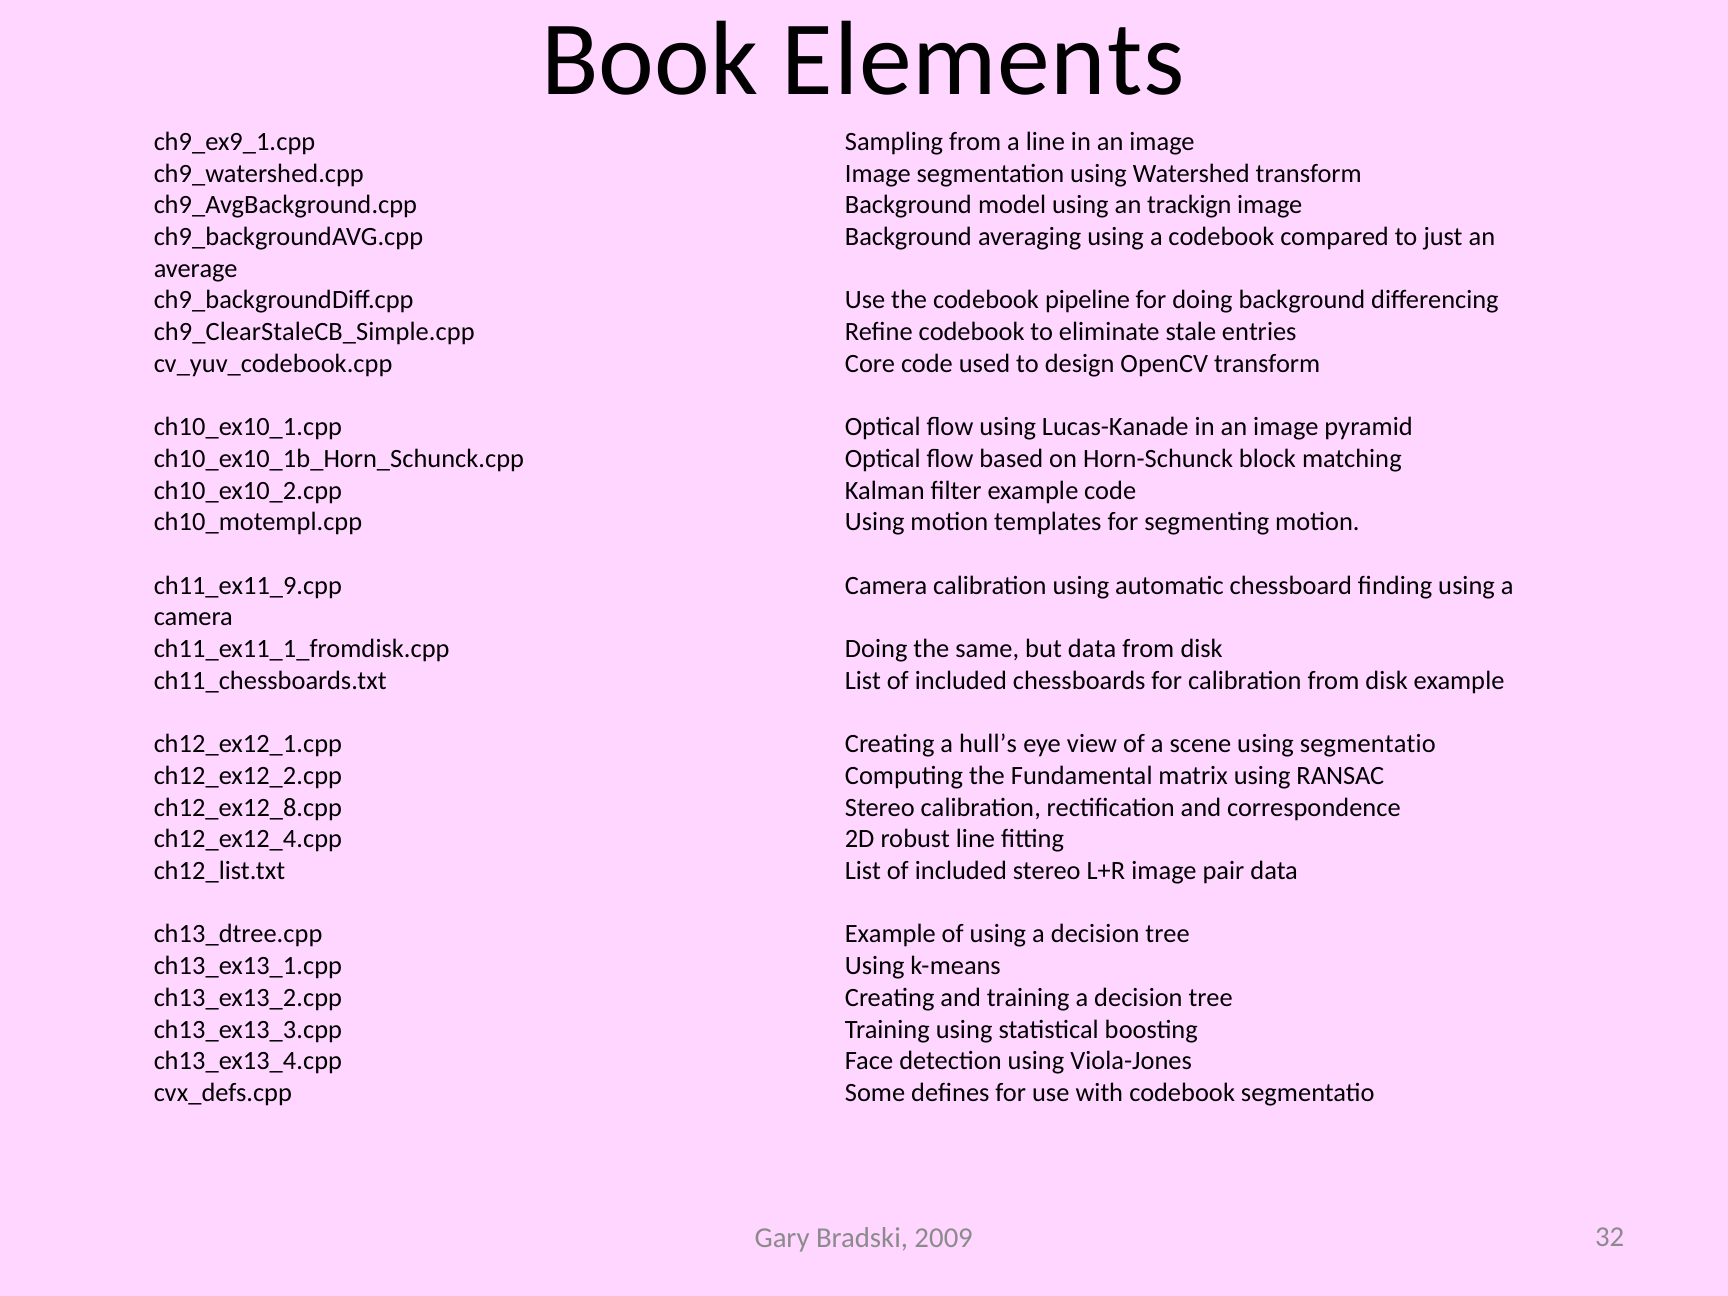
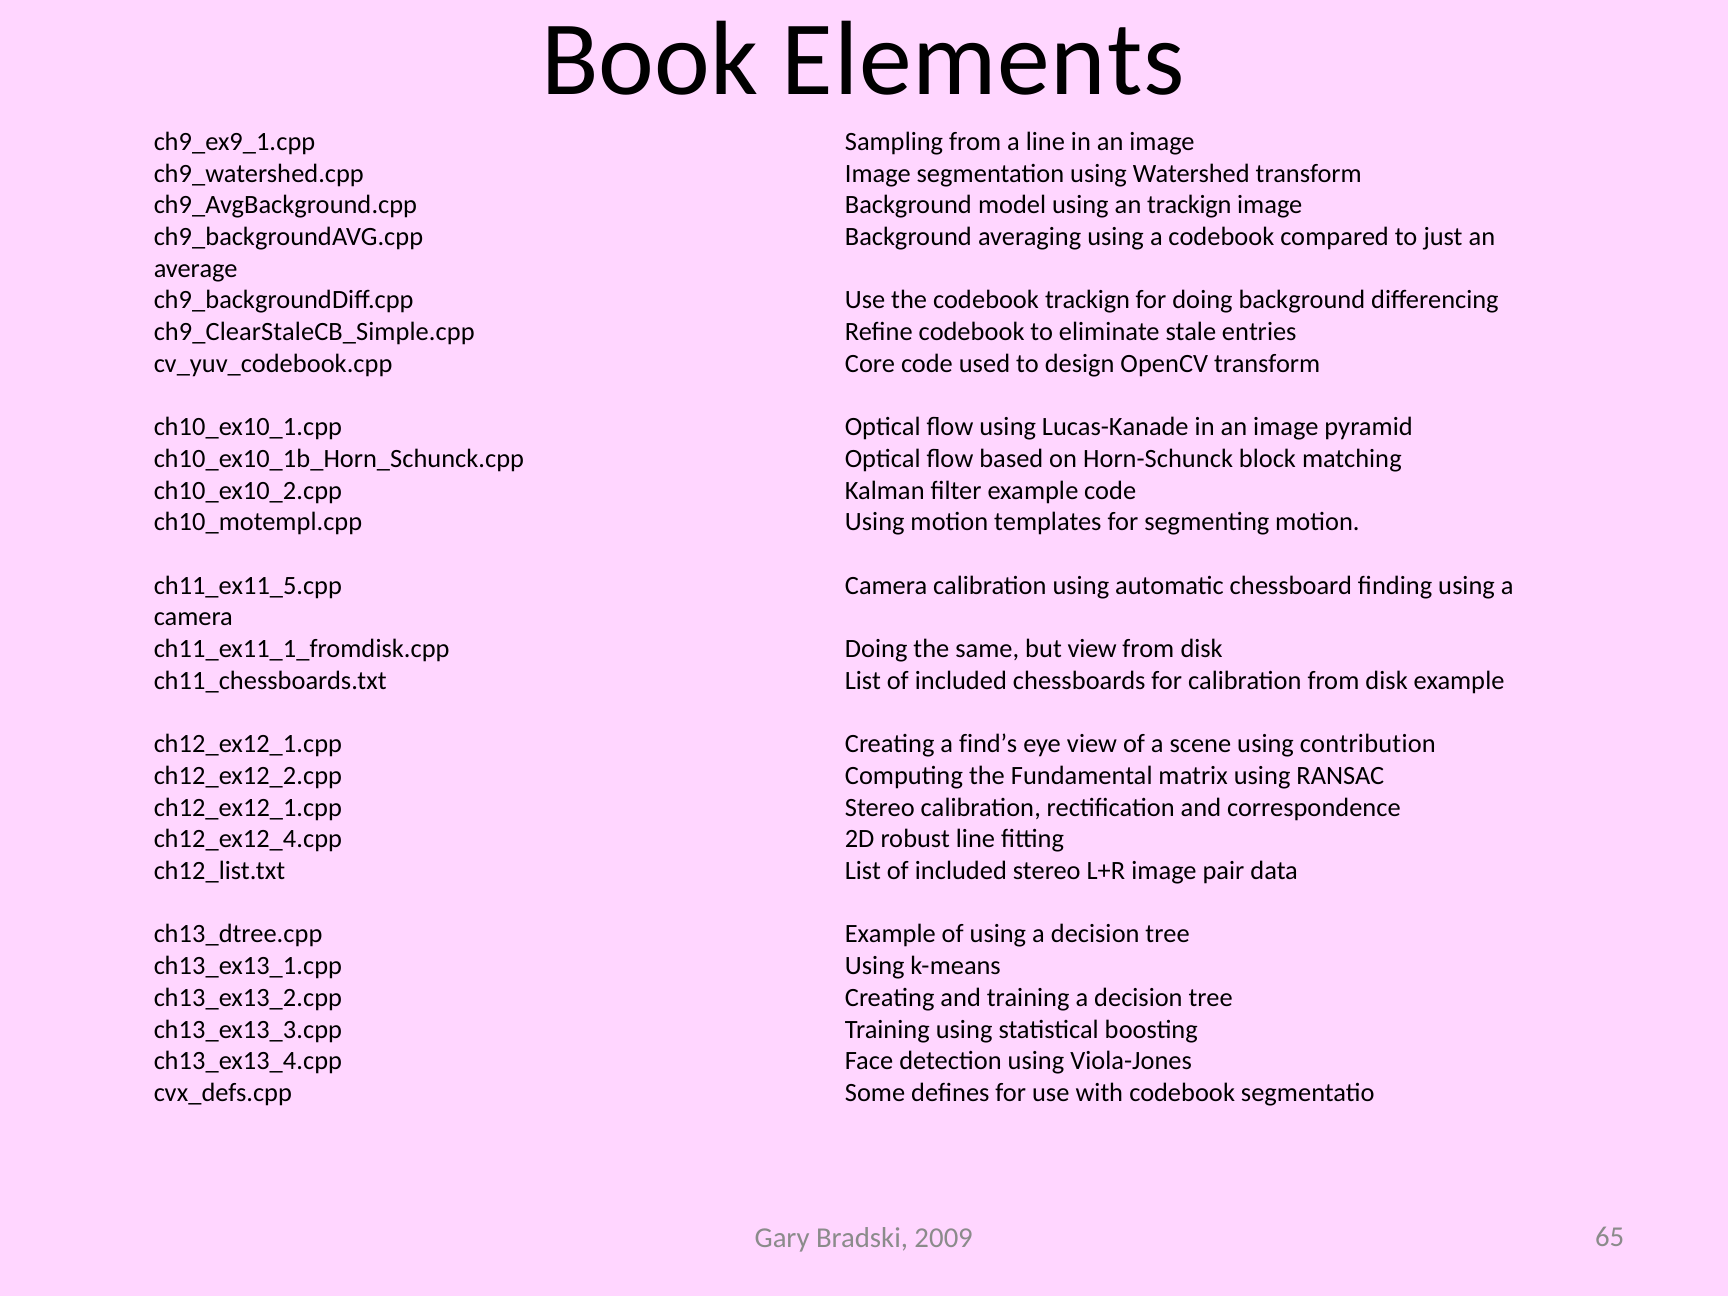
codebook pipeline: pipeline -> trackign
ch11_ex11_9.cpp: ch11_ex11_9.cpp -> ch11_ex11_5.cpp
but data: data -> view
hull’s: hull’s -> find’s
using segmentatio: segmentatio -> contribution
ch12_ex12_8.cpp at (248, 807): ch12_ex12_8.cpp -> ch12_ex12_1.cpp
32: 32 -> 65
